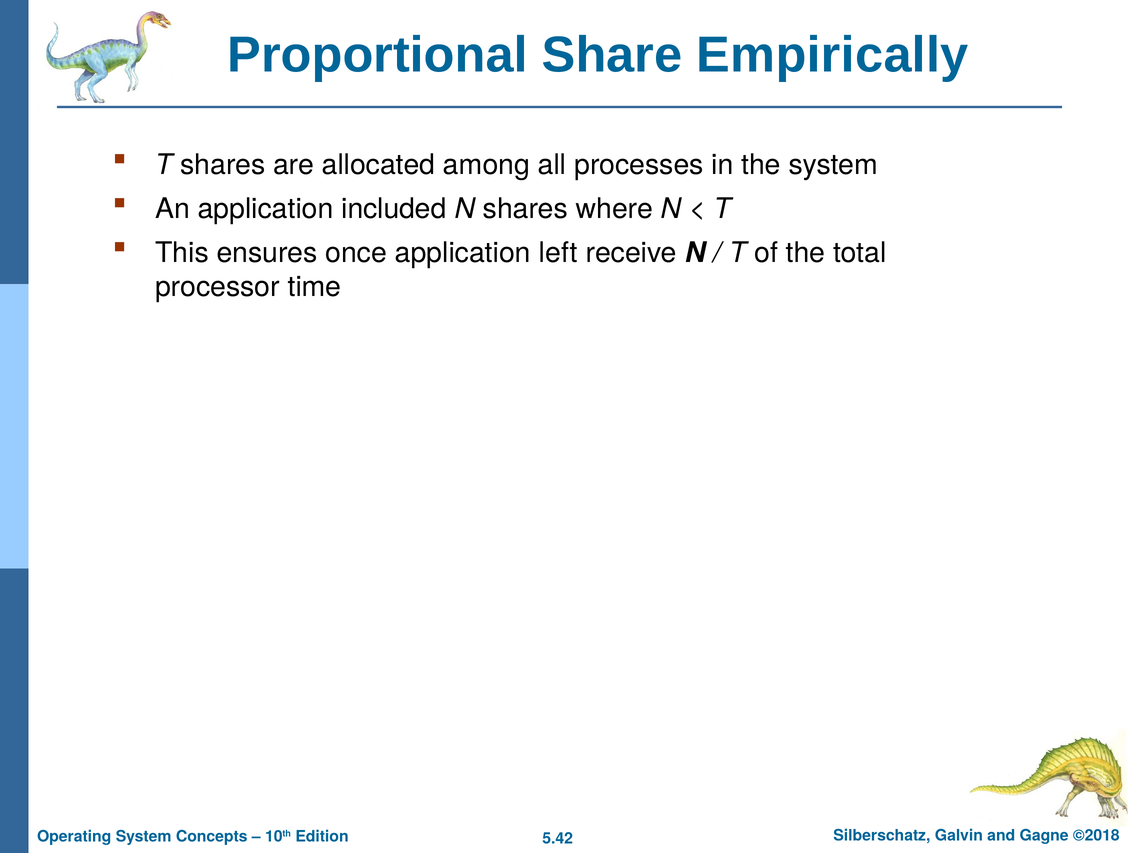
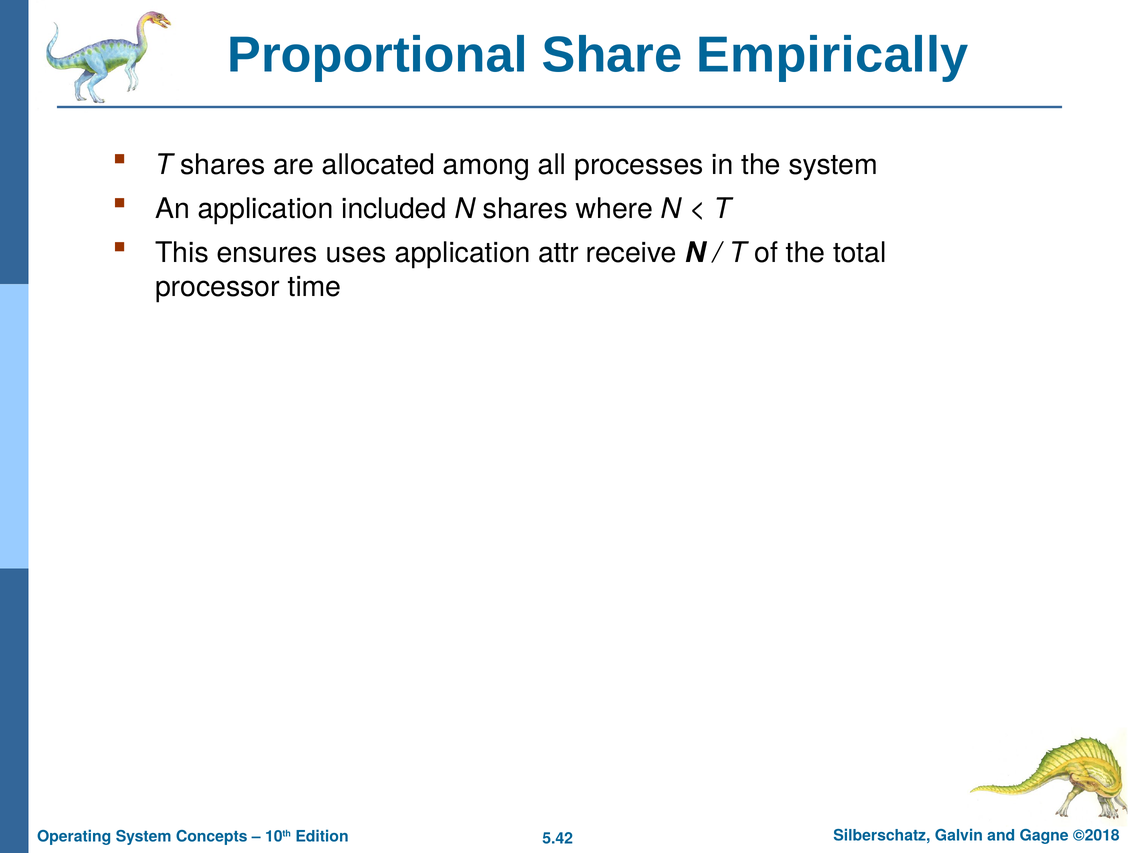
once: once -> uses
left: left -> attr
